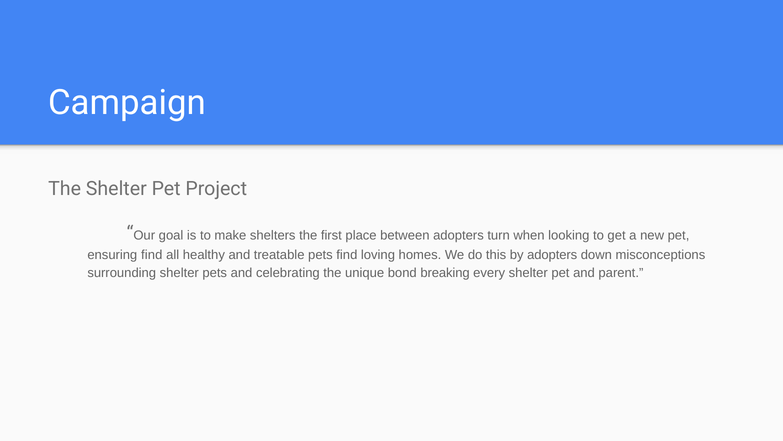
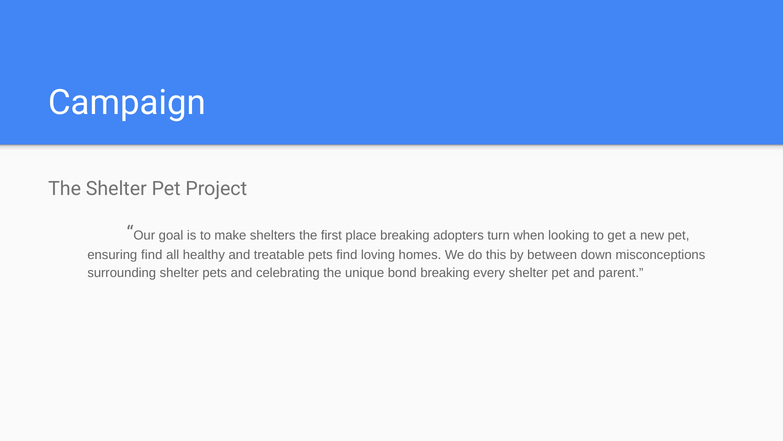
place between: between -> breaking
by adopters: adopters -> between
